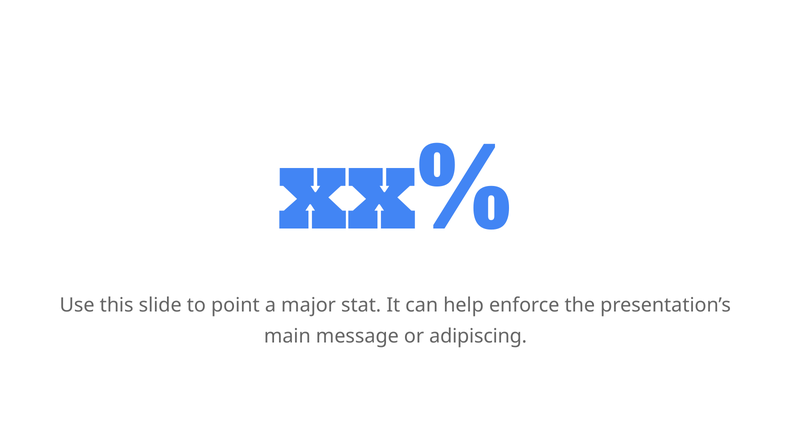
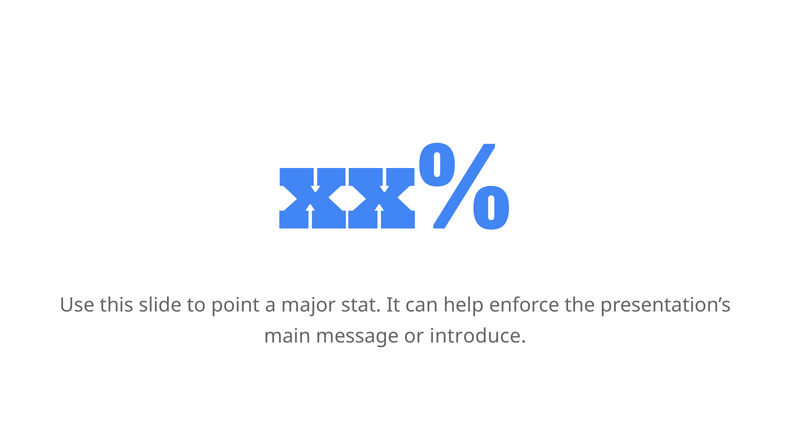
adipiscing: adipiscing -> introduce
